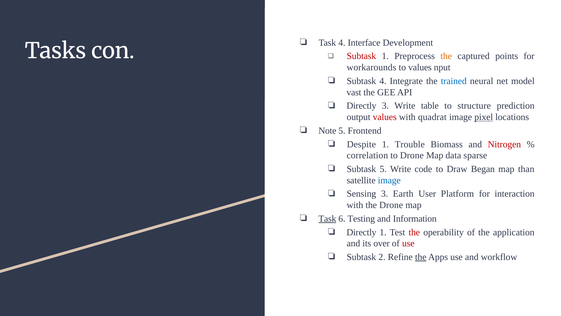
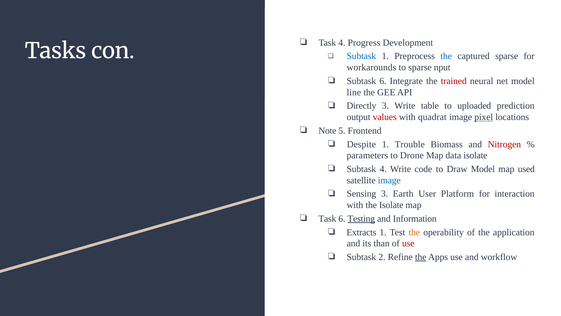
Interface: Interface -> Progress
Subtask at (361, 56) colour: red -> blue
the at (446, 56) colour: orange -> blue
captured points: points -> sparse
to values: values -> sparse
Subtask 4: 4 -> 6
trained colour: blue -> red
vast: vast -> line
structure: structure -> uploaded
correlation: correlation -> parameters
data sparse: sparse -> isolate
Subtask 5: 5 -> 4
Draw Began: Began -> Model
than: than -> used
the Drone: Drone -> Isolate
Task at (327, 218) underline: present -> none
Testing underline: none -> present
Directly at (361, 232): Directly -> Extracts
the at (414, 232) colour: red -> orange
over: over -> than
